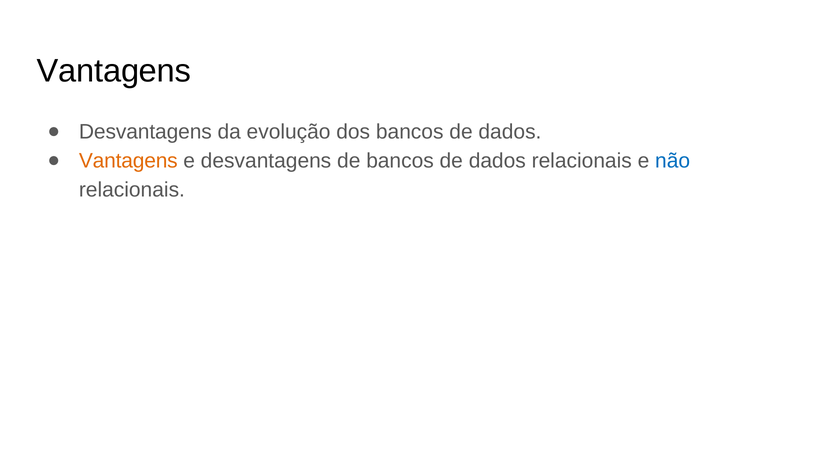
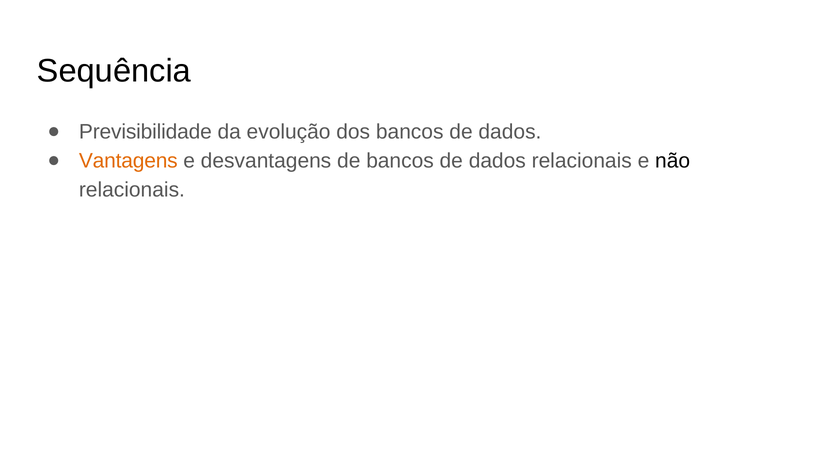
Vantagens at (114, 71): Vantagens -> Sequência
Desvantagens at (145, 132): Desvantagens -> Previsibilidade
não colour: blue -> black
